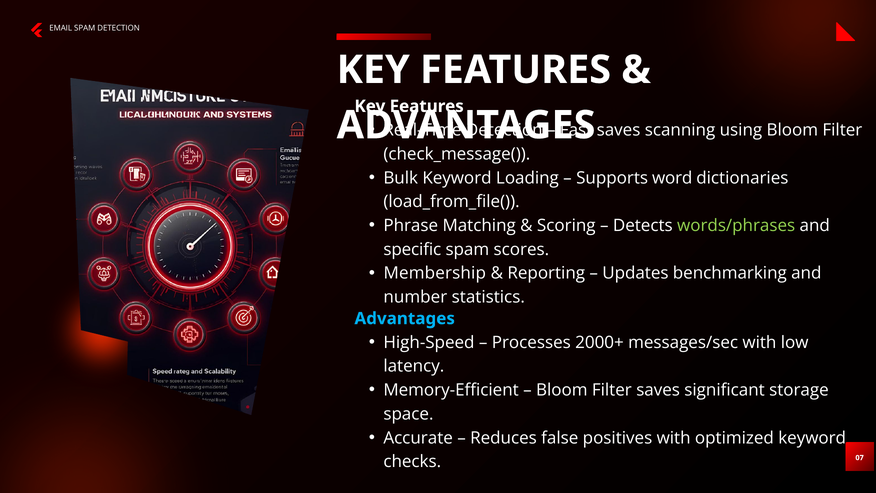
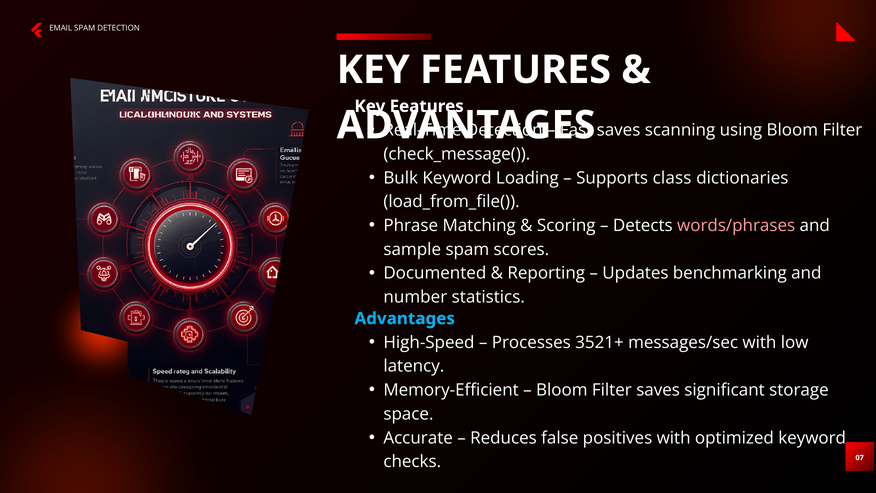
word: word -> class
words/phrases colour: light green -> pink
specific: specific -> sample
Membership: Membership -> Documented
2000+: 2000+ -> 3521+
